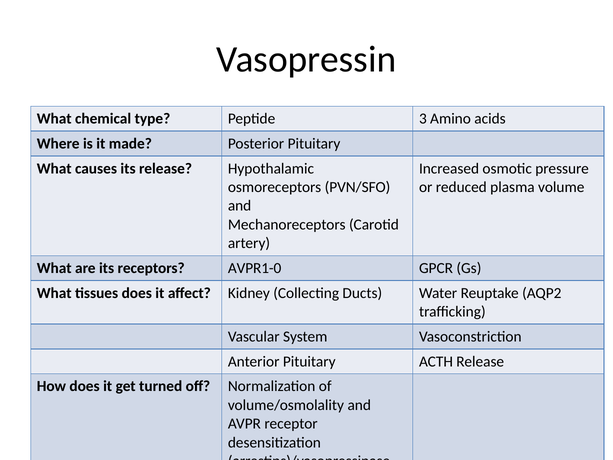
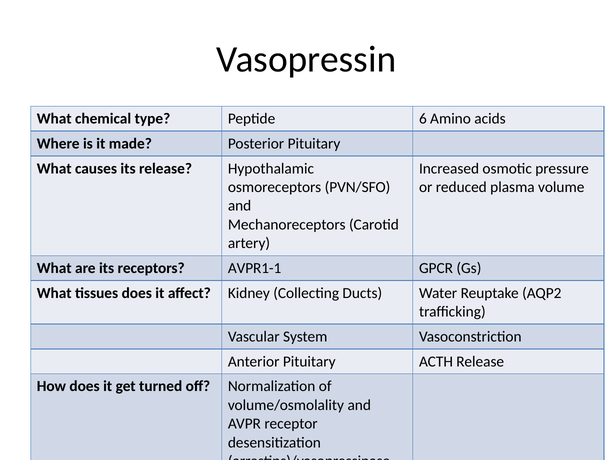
3: 3 -> 6
AVPR1-0: AVPR1-0 -> AVPR1-1
